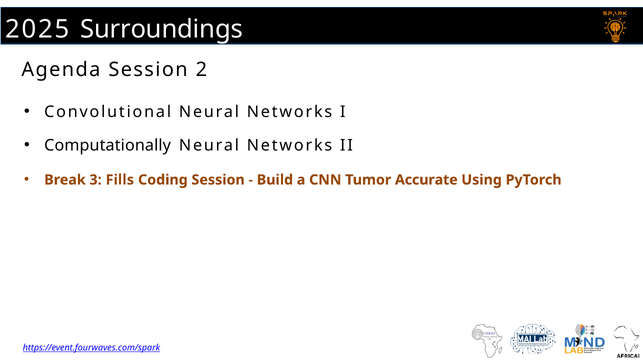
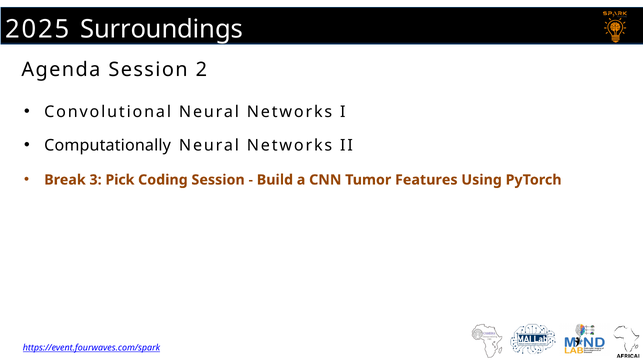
Fills: Fills -> Pick
Accurate: Accurate -> Features
